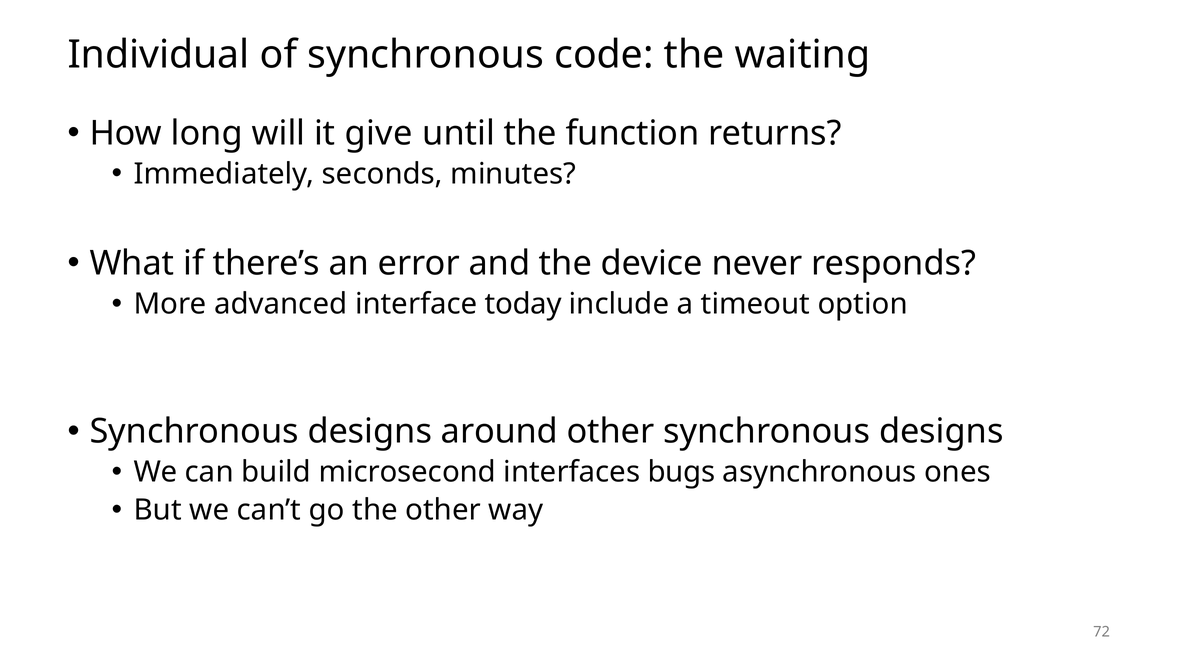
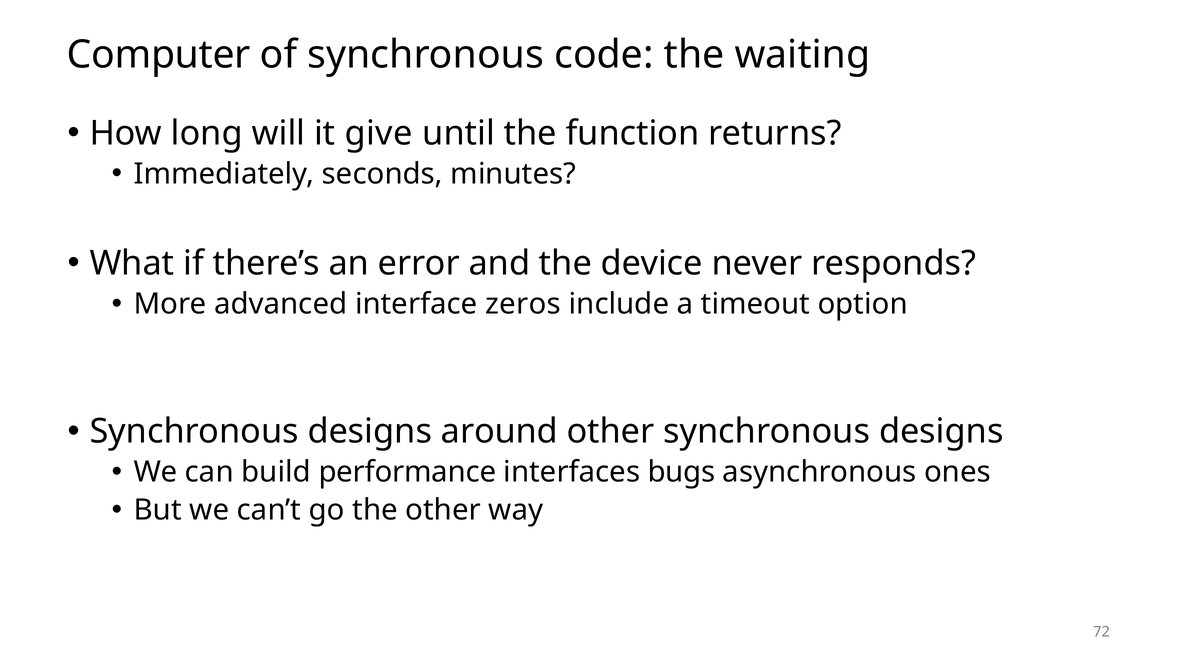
Individual: Individual -> Computer
today: today -> zeros
microsecond: microsecond -> performance
